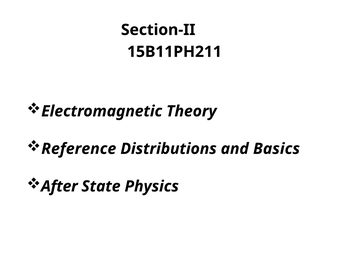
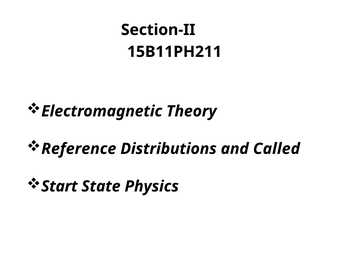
Basics: Basics -> Called
After: After -> Start
